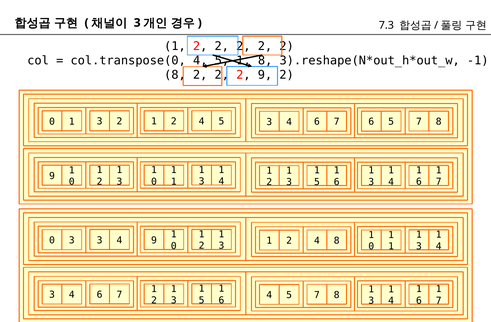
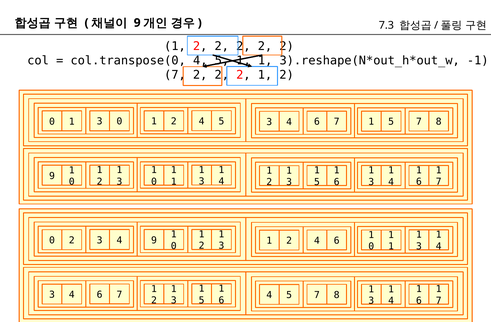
3 at (137, 23): 3 -> 9
5 1 8: 8 -> 1
8 at (175, 75): 8 -> 7
2 2 9: 9 -> 1
3 2: 2 -> 0
6 at (371, 122): 6 -> 1
0 3: 3 -> 2
2 4 8: 8 -> 6
